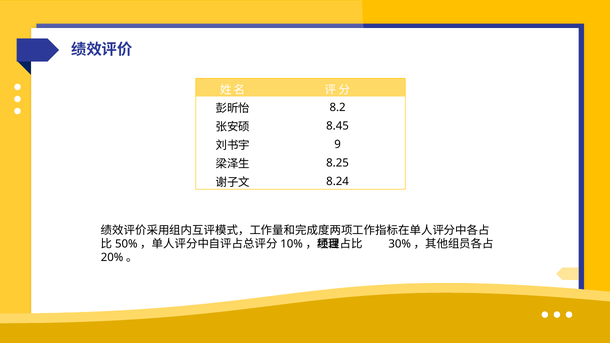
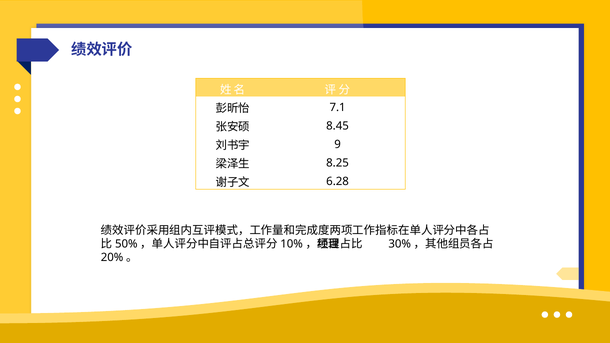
8.2: 8.2 -> 7.1
8.24: 8.24 -> 6.28
